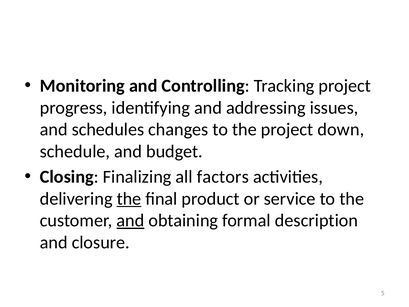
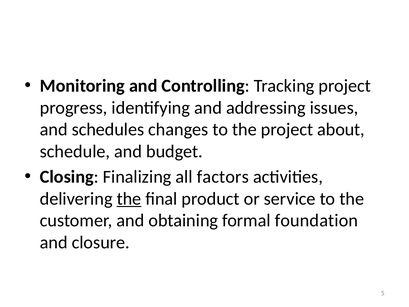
down: down -> about
and at (130, 220) underline: present -> none
description: description -> foundation
